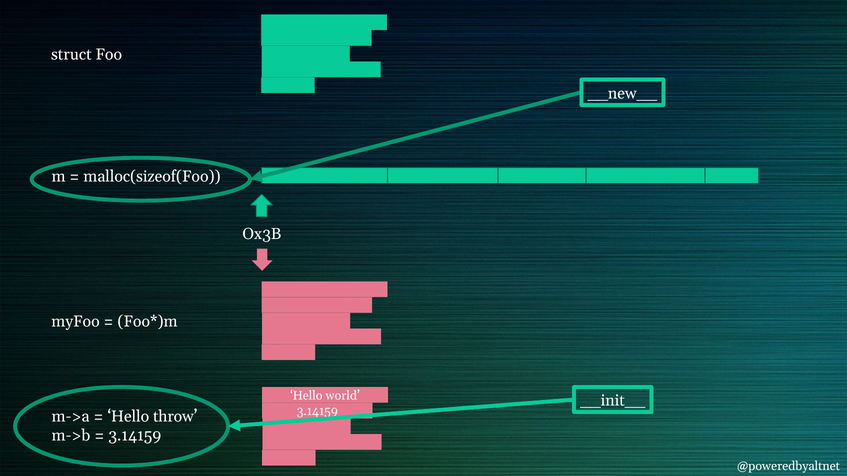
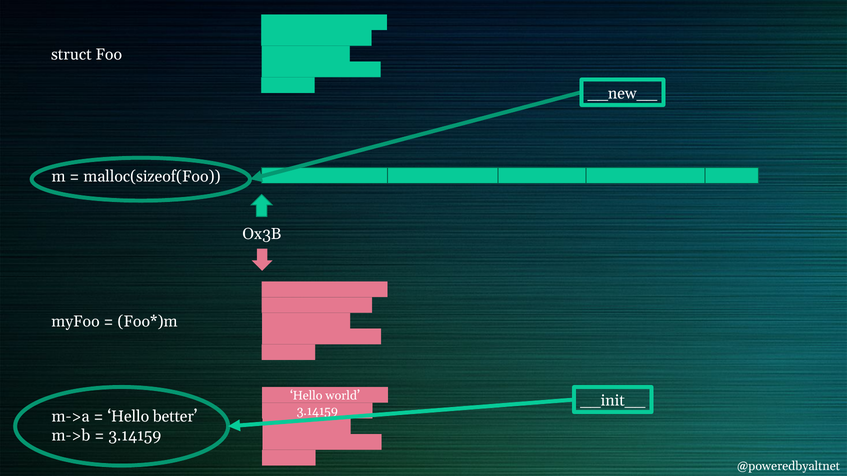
throw: throw -> better
